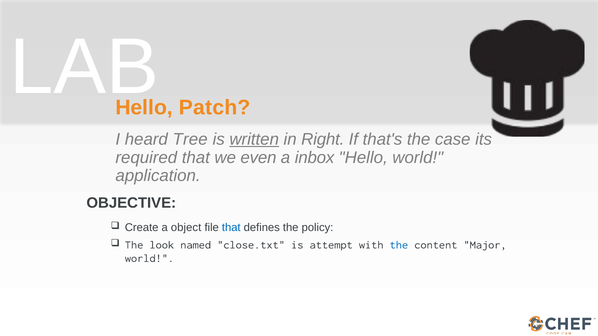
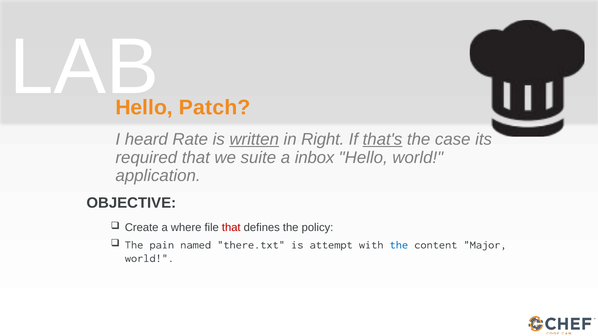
Tree: Tree -> Rate
that's underline: none -> present
even: even -> suite
object: object -> where
that at (231, 228) colour: blue -> red
look: look -> pain
close.txt: close.txt -> there.txt
